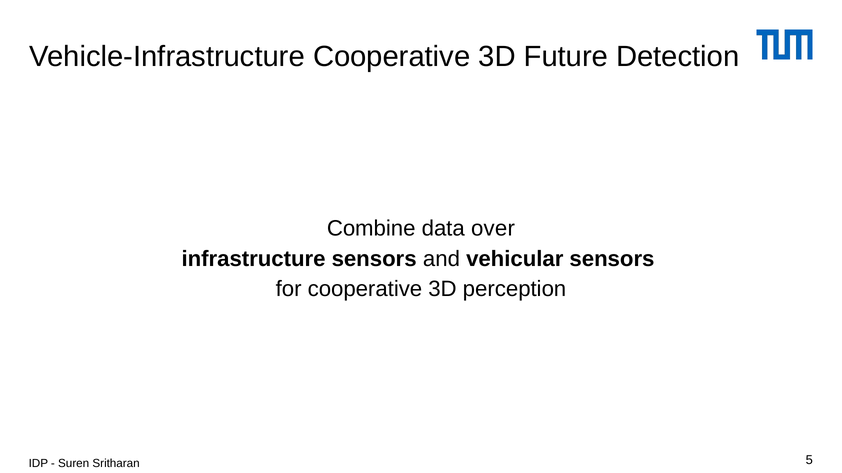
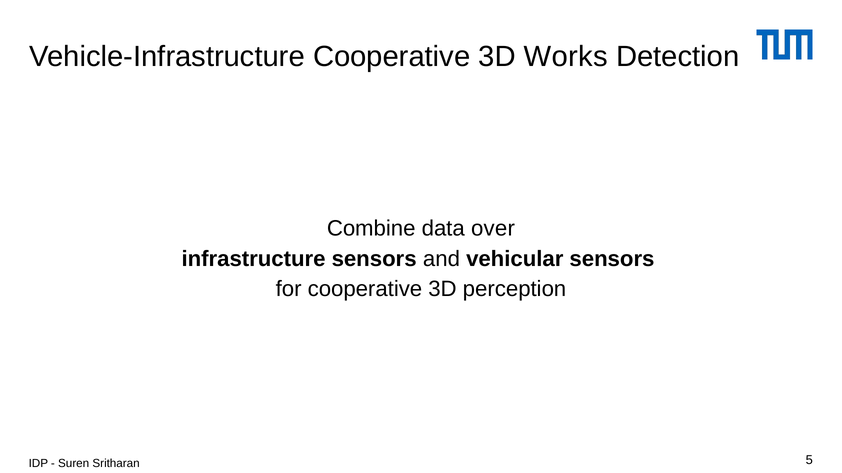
Future: Future -> Works
